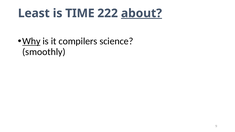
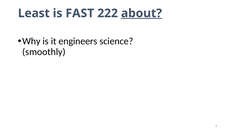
TIME: TIME -> FAST
Why underline: present -> none
compilers: compilers -> engineers
